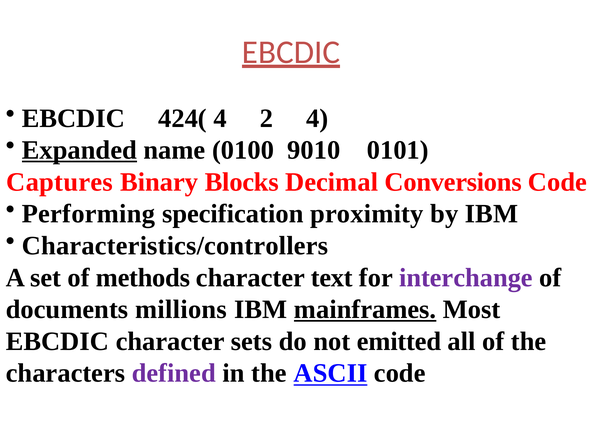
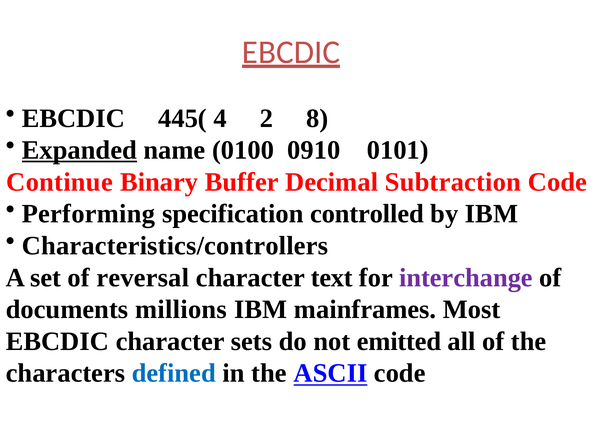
424(: 424( -> 445(
2 4: 4 -> 8
9010: 9010 -> 0910
Captures: Captures -> Continue
Blocks: Blocks -> Buffer
Conversions: Conversions -> Subtraction
proximity: proximity -> controlled
methods: methods -> reversal
mainframes underline: present -> none
defined colour: purple -> blue
